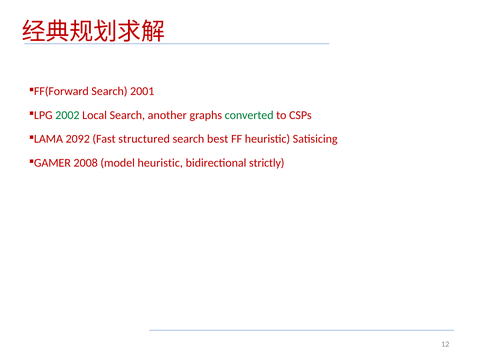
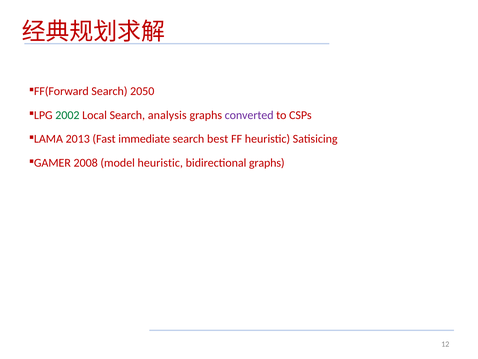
2001: 2001 -> 2050
another: another -> analysis
converted colour: green -> purple
2092: 2092 -> 2013
structured: structured -> immediate
bidirectional strictly: strictly -> graphs
